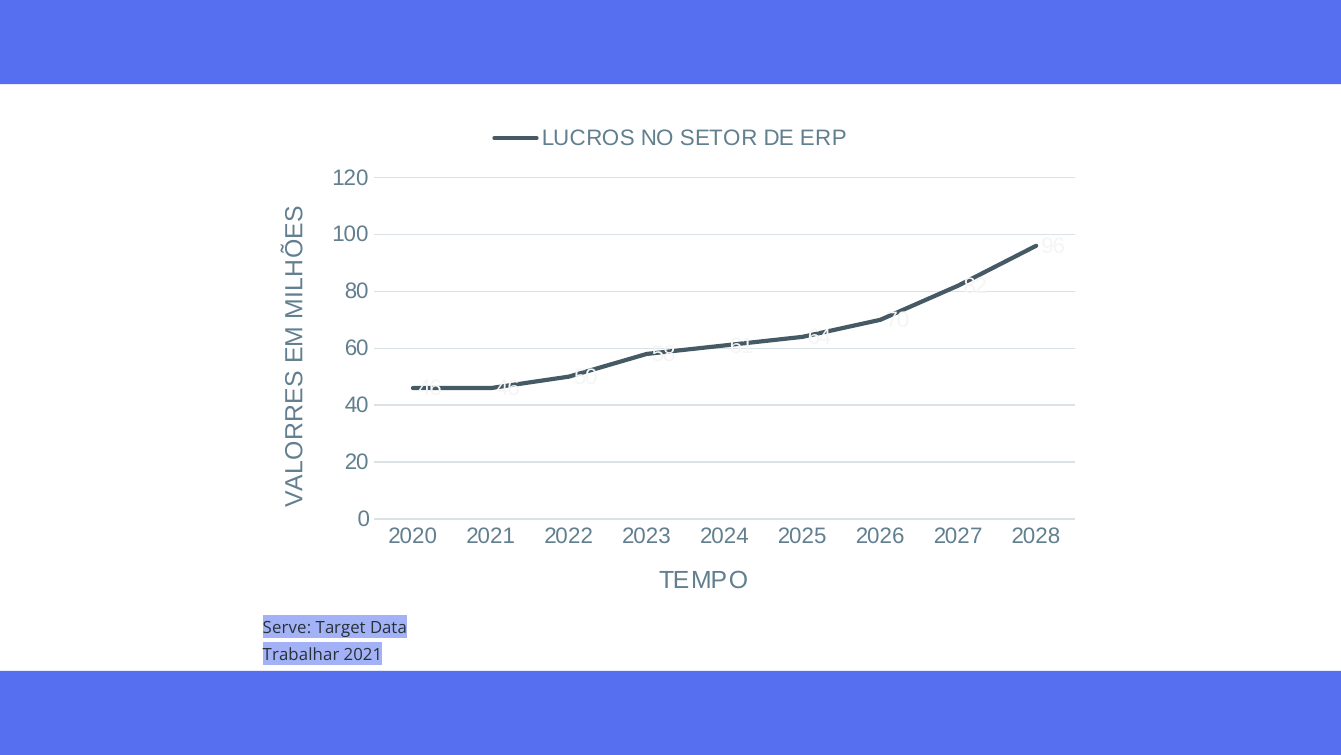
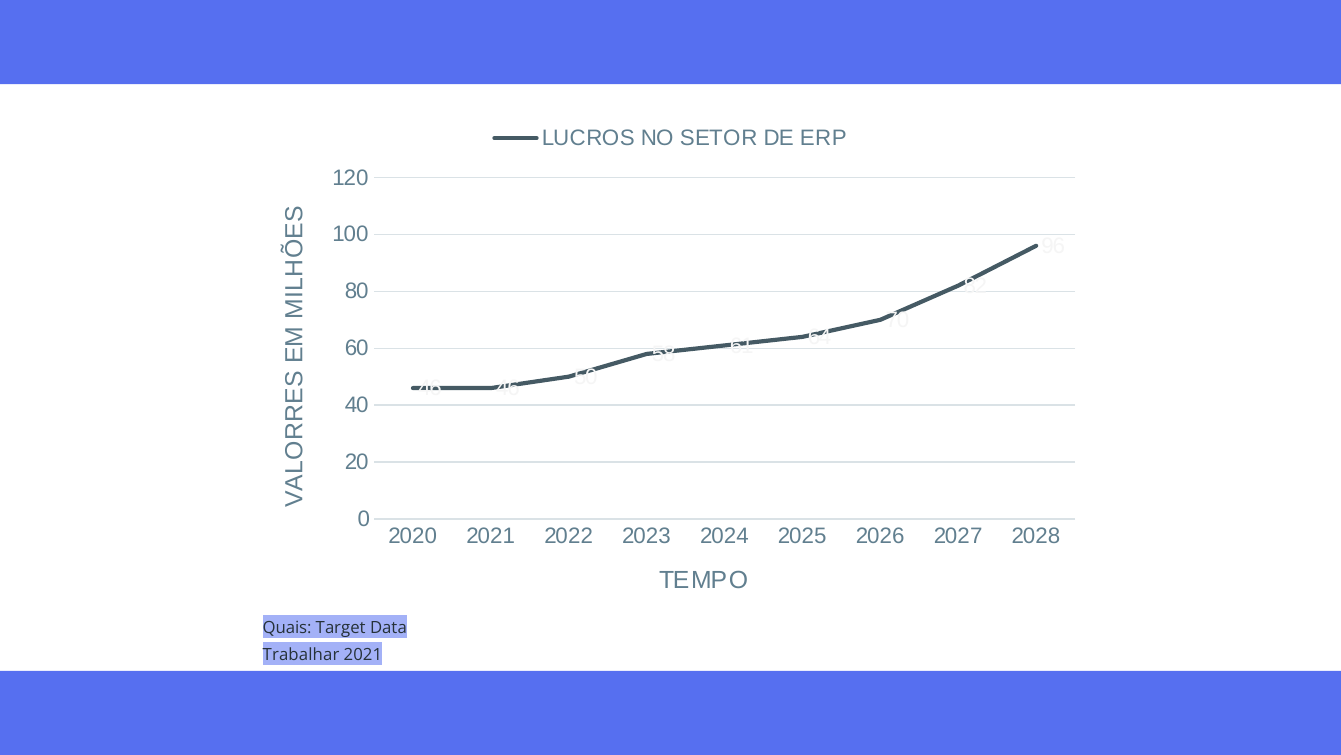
Serve: Serve -> Quais
